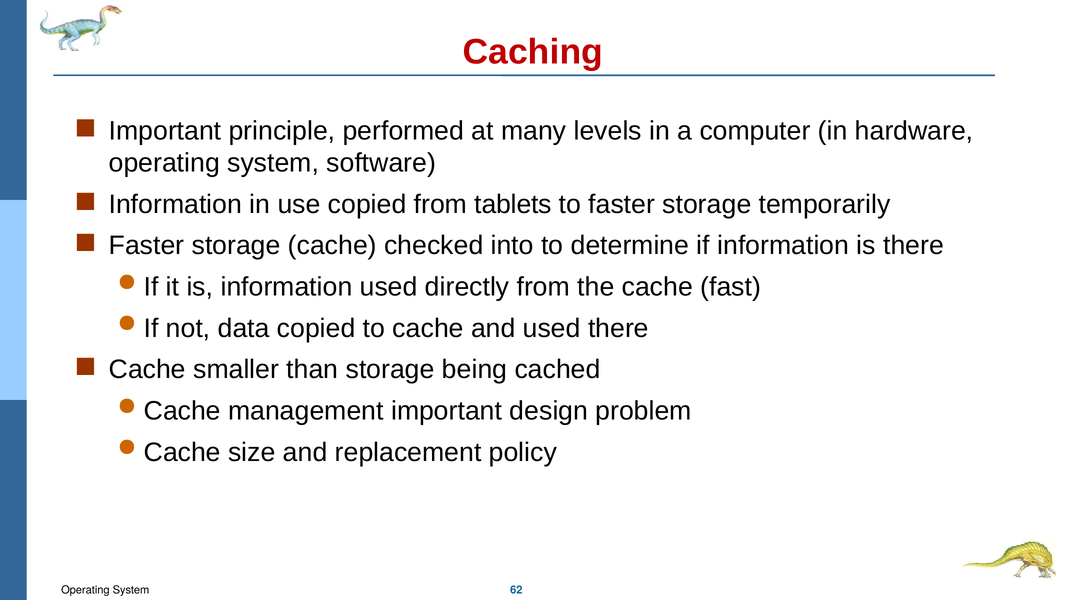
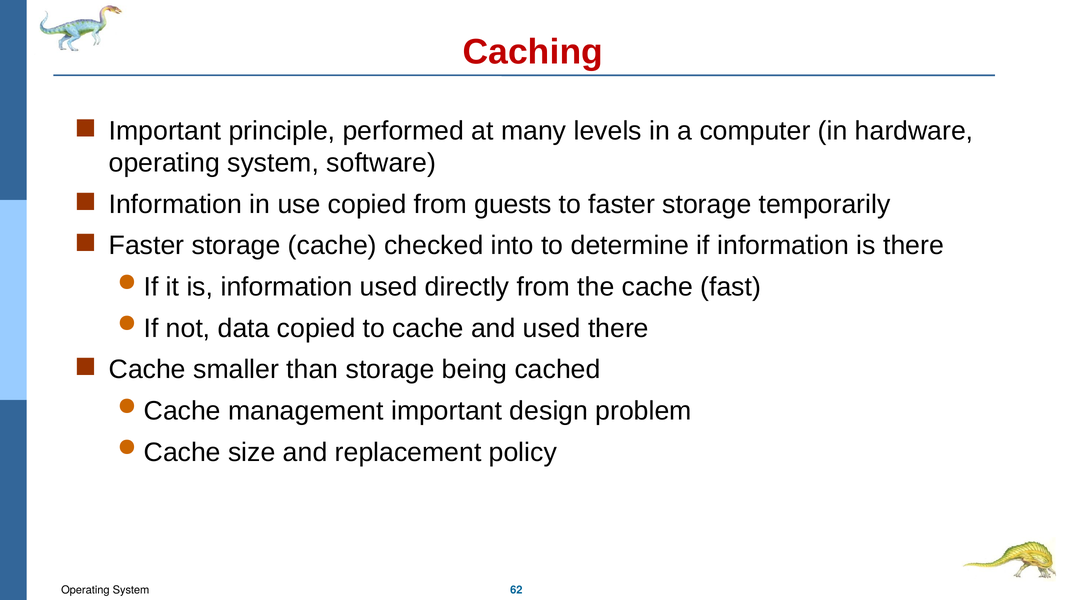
tablets: tablets -> guests
